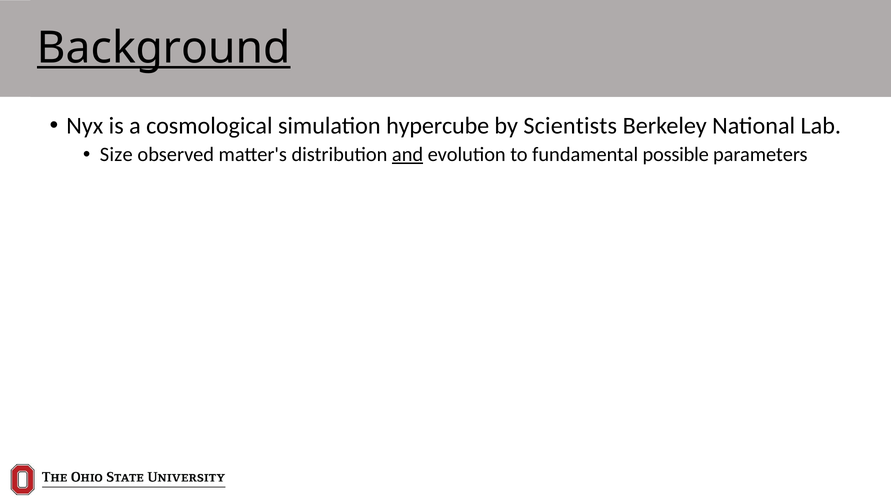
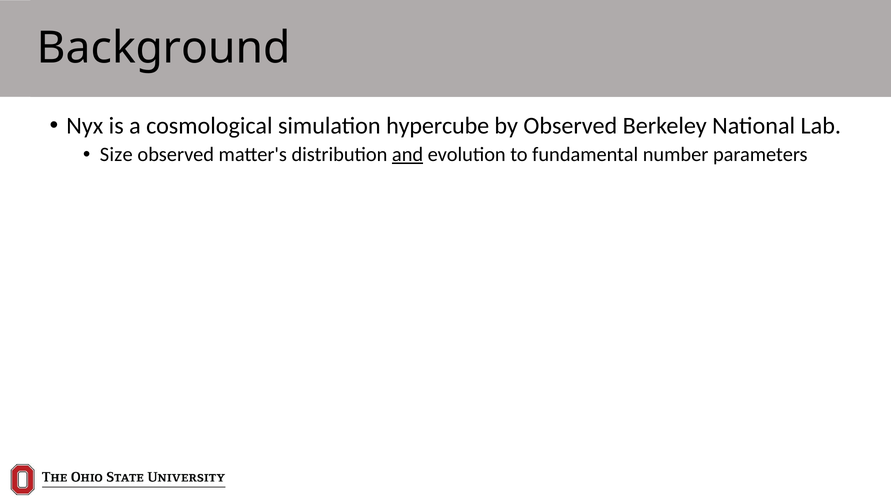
Background underline: present -> none
by Scientists: Scientists -> Observed
possible: possible -> number
